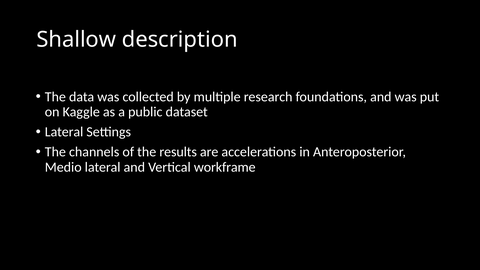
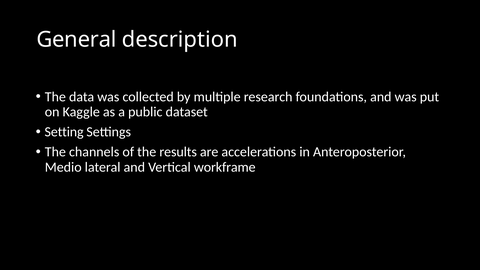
Shallow: Shallow -> General
Lateral at (64, 132): Lateral -> Setting
